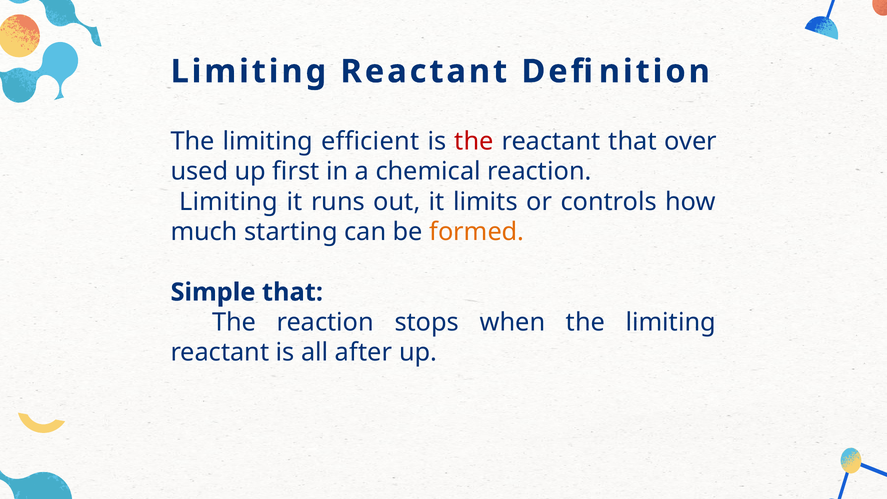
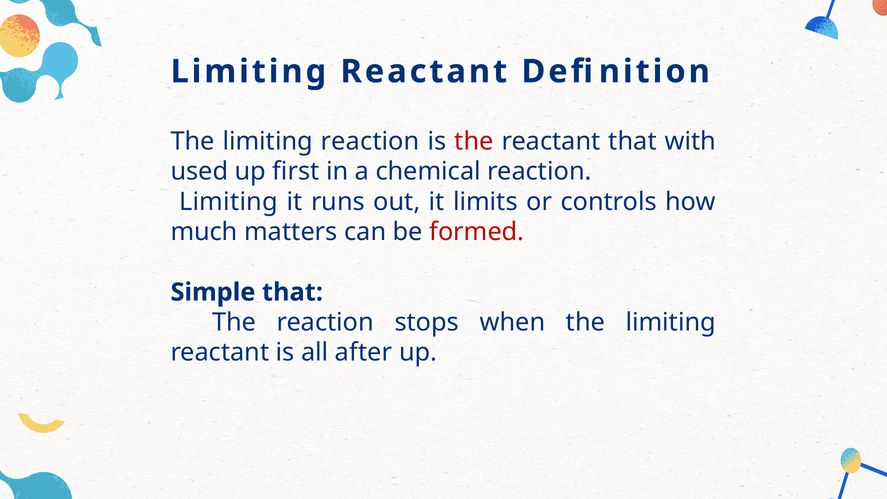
limiting efficient: efficient -> reaction
over: over -> with
starting: starting -> matters
formed colour: orange -> red
